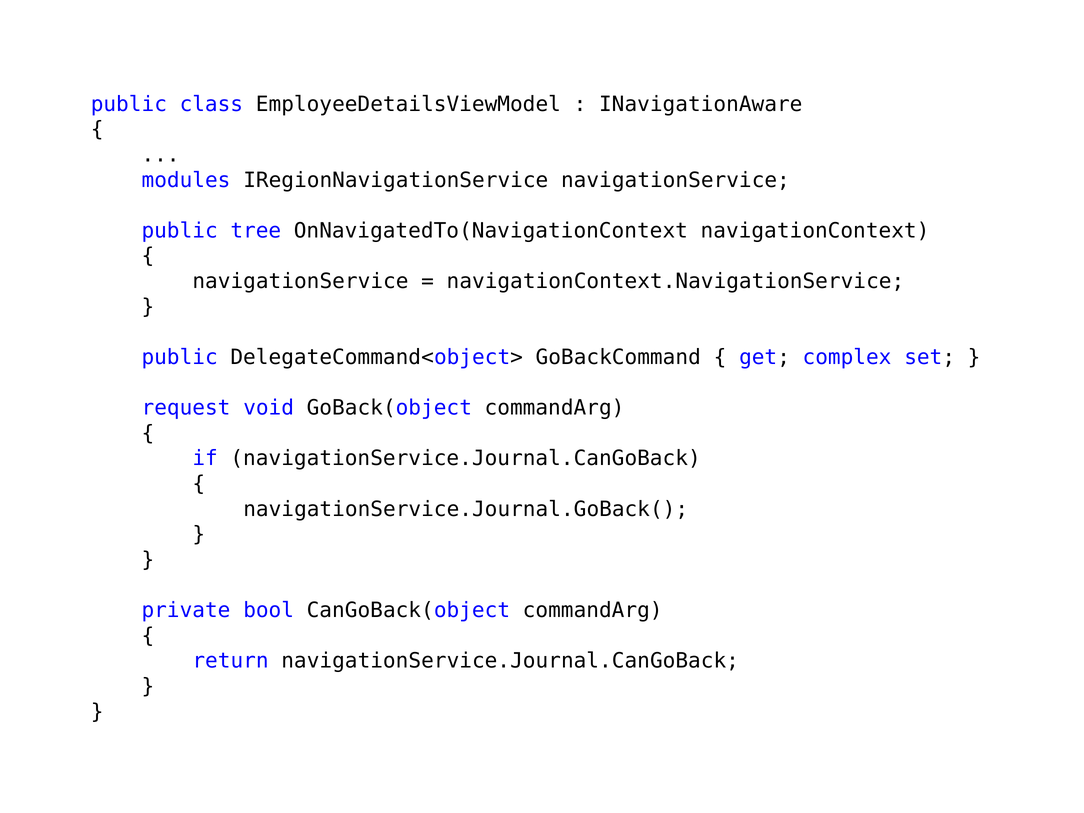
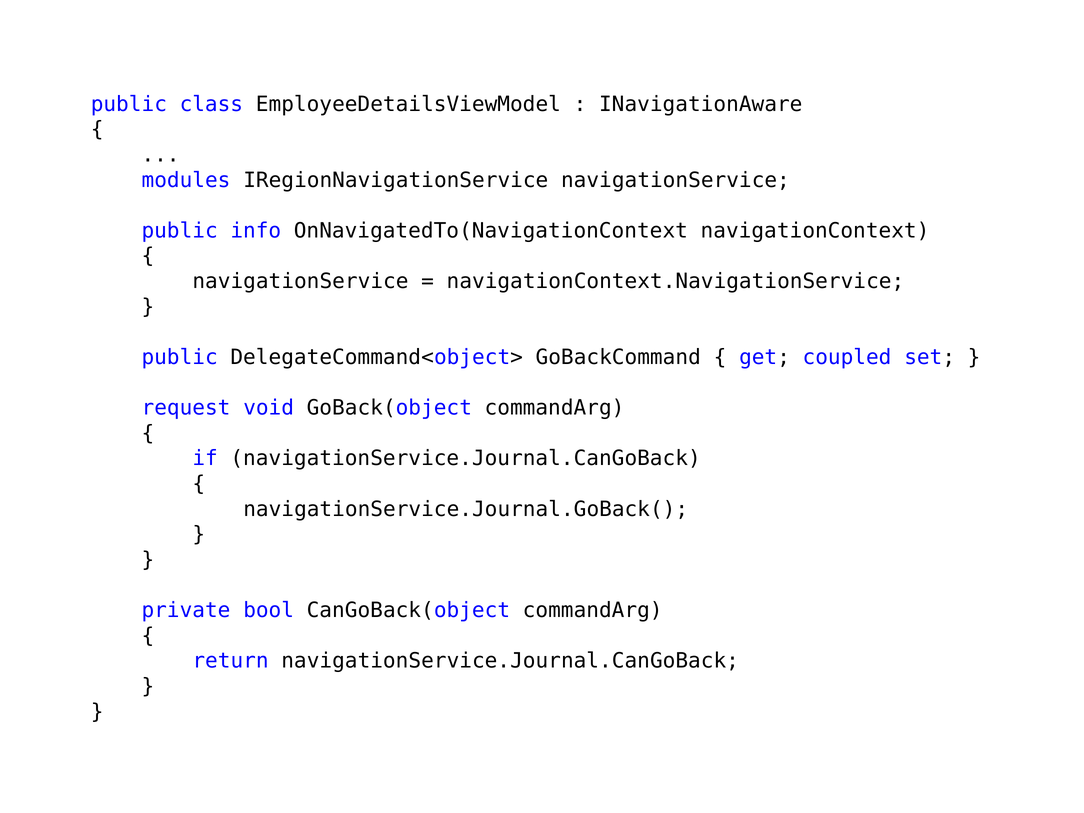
tree: tree -> info
complex: complex -> coupled
